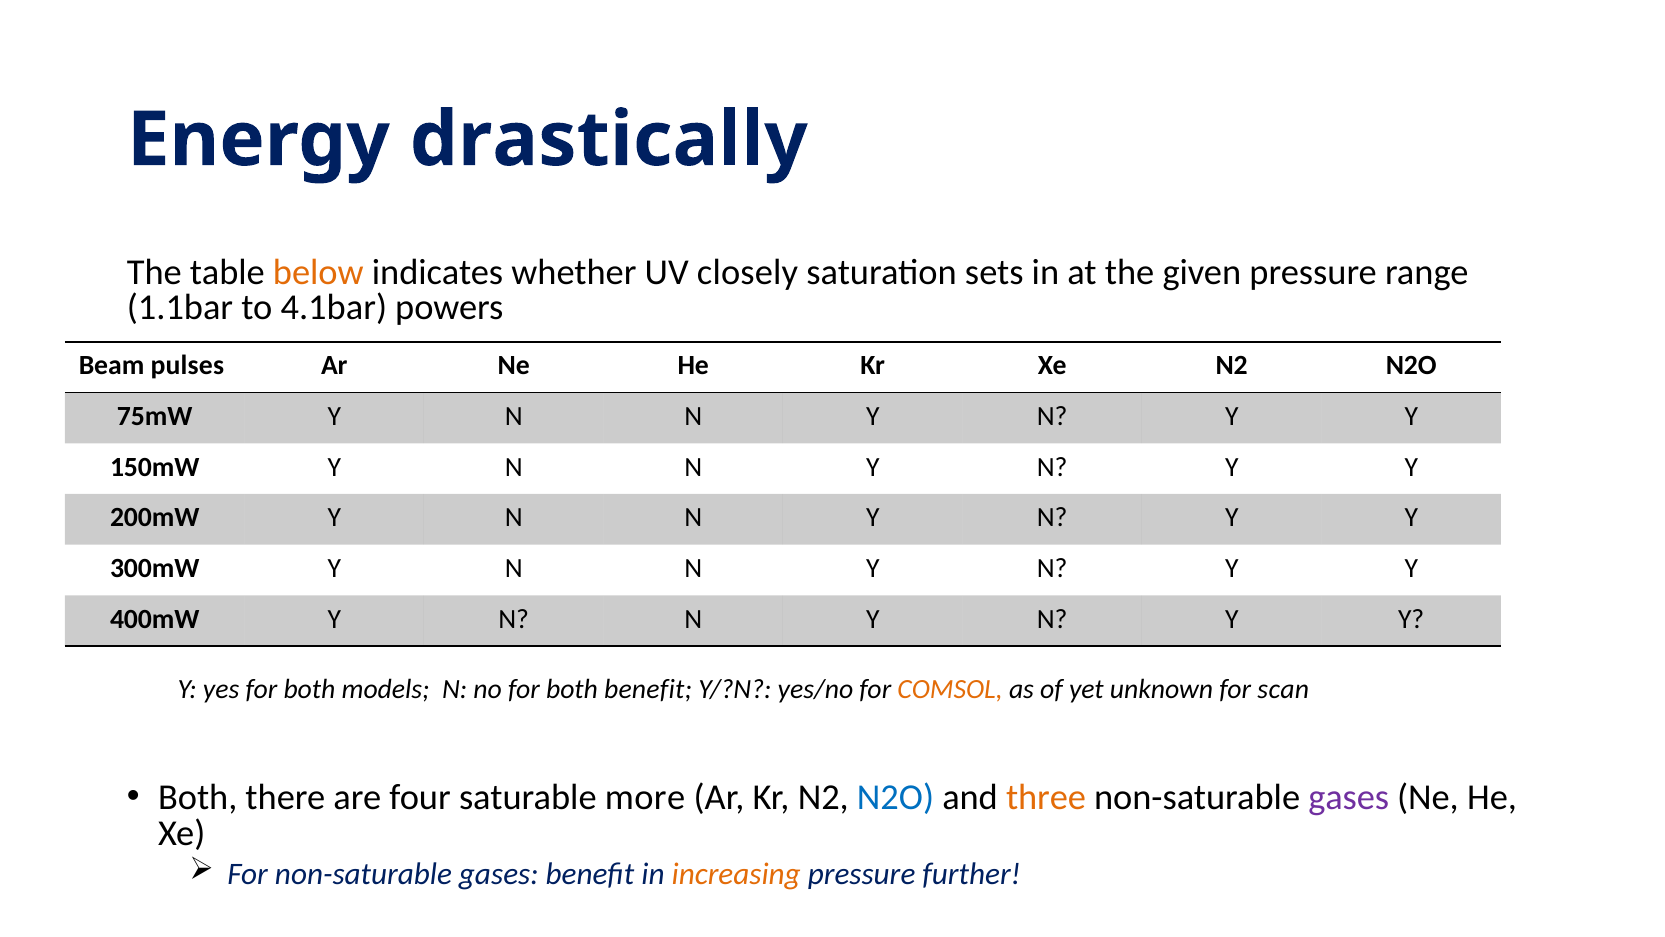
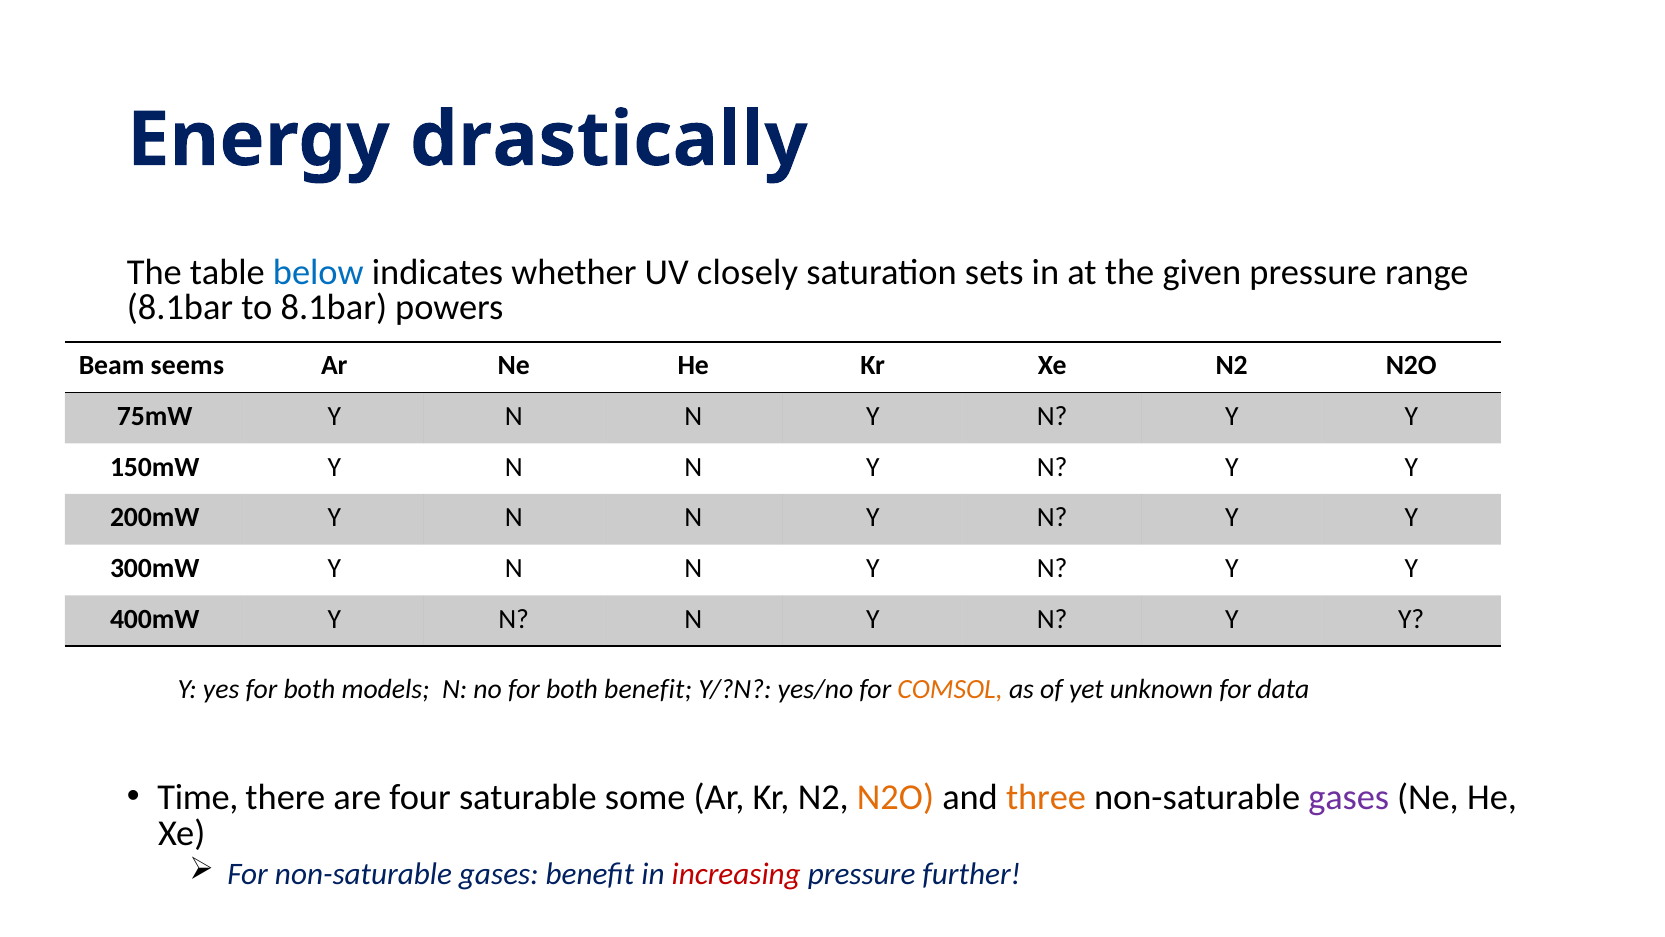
below colour: orange -> blue
1.1bar at (180, 307): 1.1bar -> 8.1bar
to 4.1bar: 4.1bar -> 8.1bar
pulses: pulses -> seems
scan: scan -> data
Both at (198, 798): Both -> Time
more: more -> some
N2O at (895, 798) colour: blue -> orange
increasing colour: orange -> red
